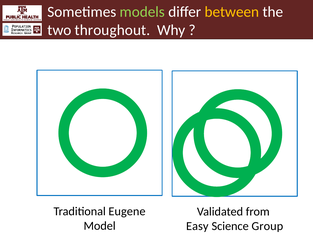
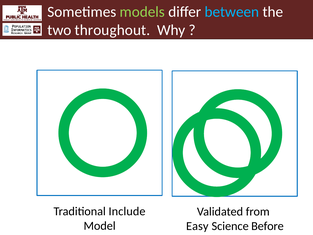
between colour: yellow -> light blue
Eugene: Eugene -> Include
Group: Group -> Before
